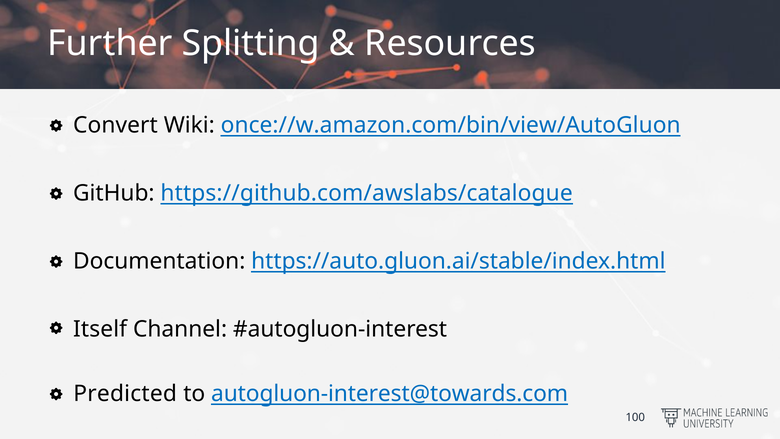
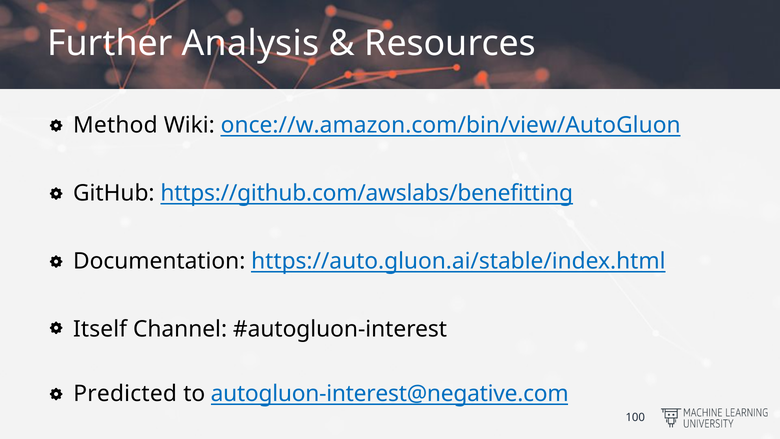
Splitting: Splitting -> Analysis
Convert: Convert -> Method
https://github.com/awslabs/catalogue: https://github.com/awslabs/catalogue -> https://github.com/awslabs/benefitting
autogluon-interest@towards.com: autogluon-interest@towards.com -> autogluon-interest@negative.com
